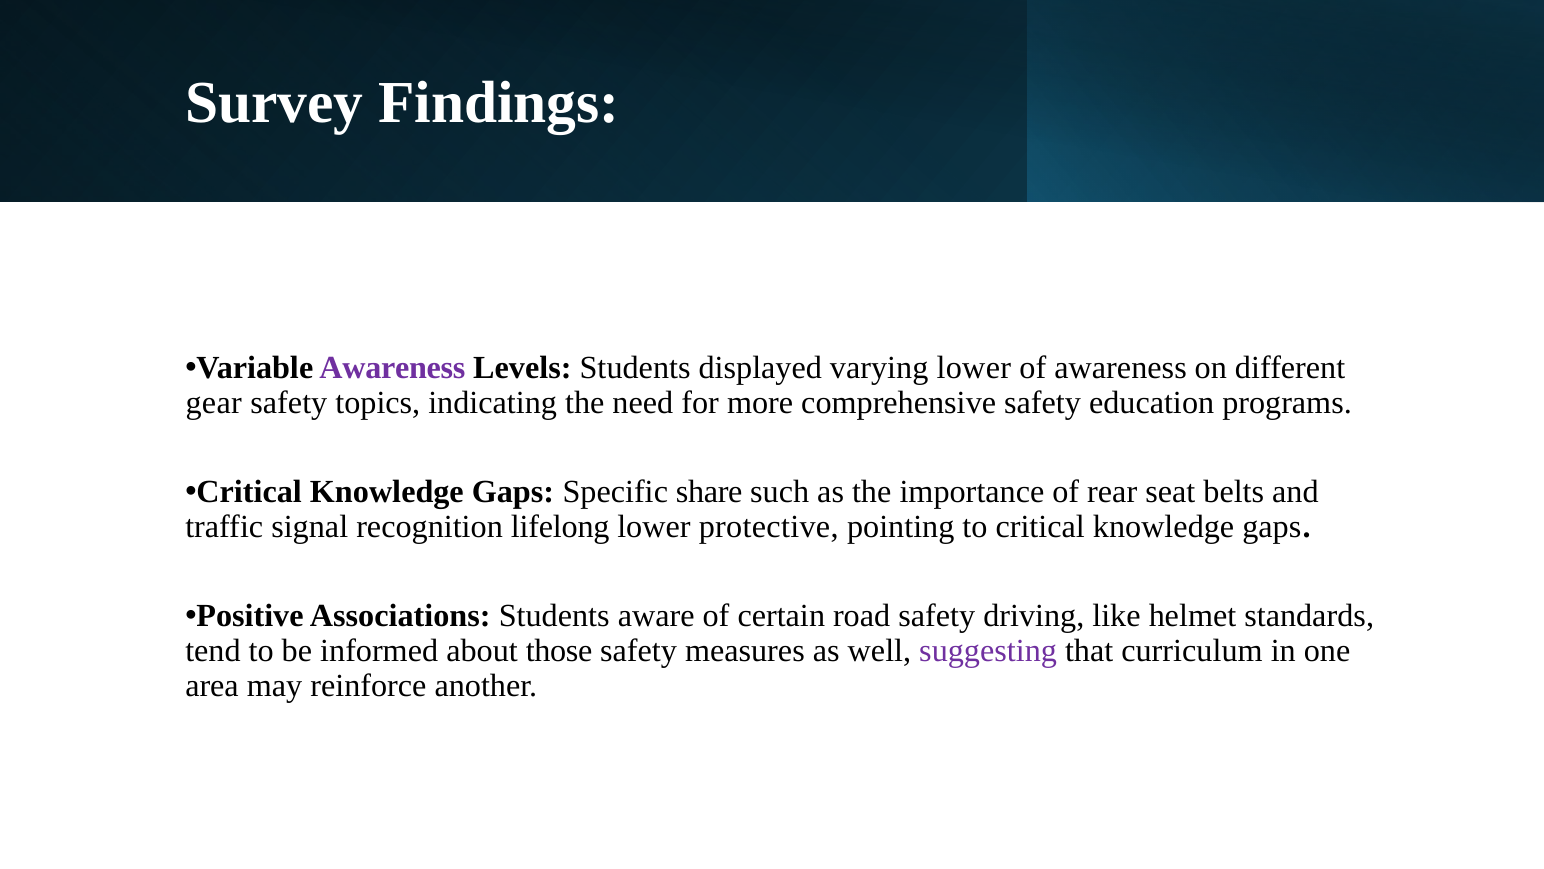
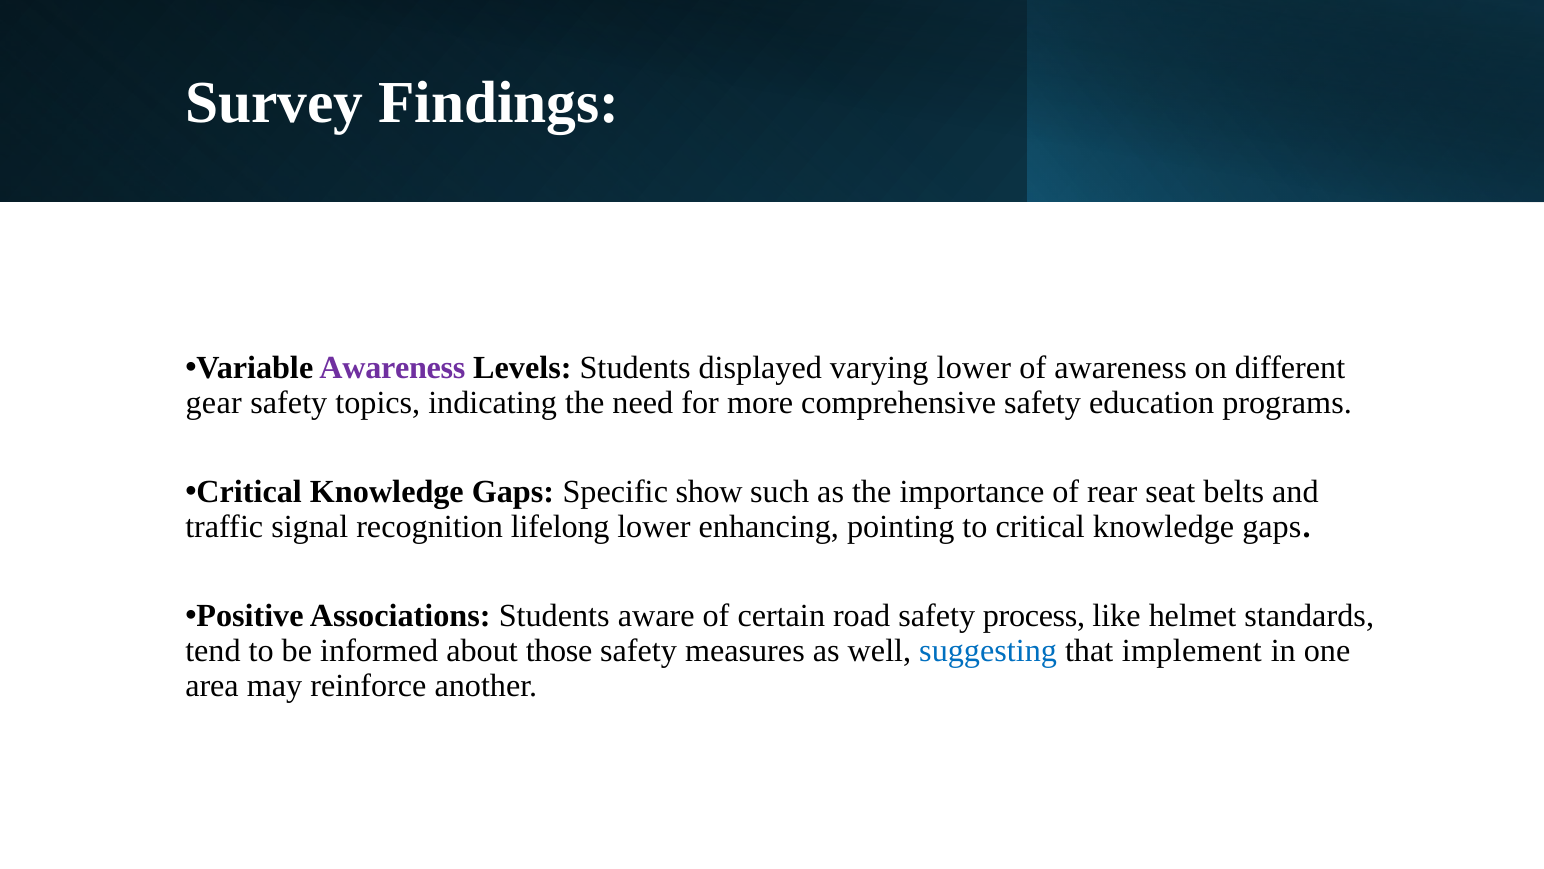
share: share -> show
protective: protective -> enhancing
driving: driving -> process
suggesting colour: purple -> blue
curriculum: curriculum -> implement
